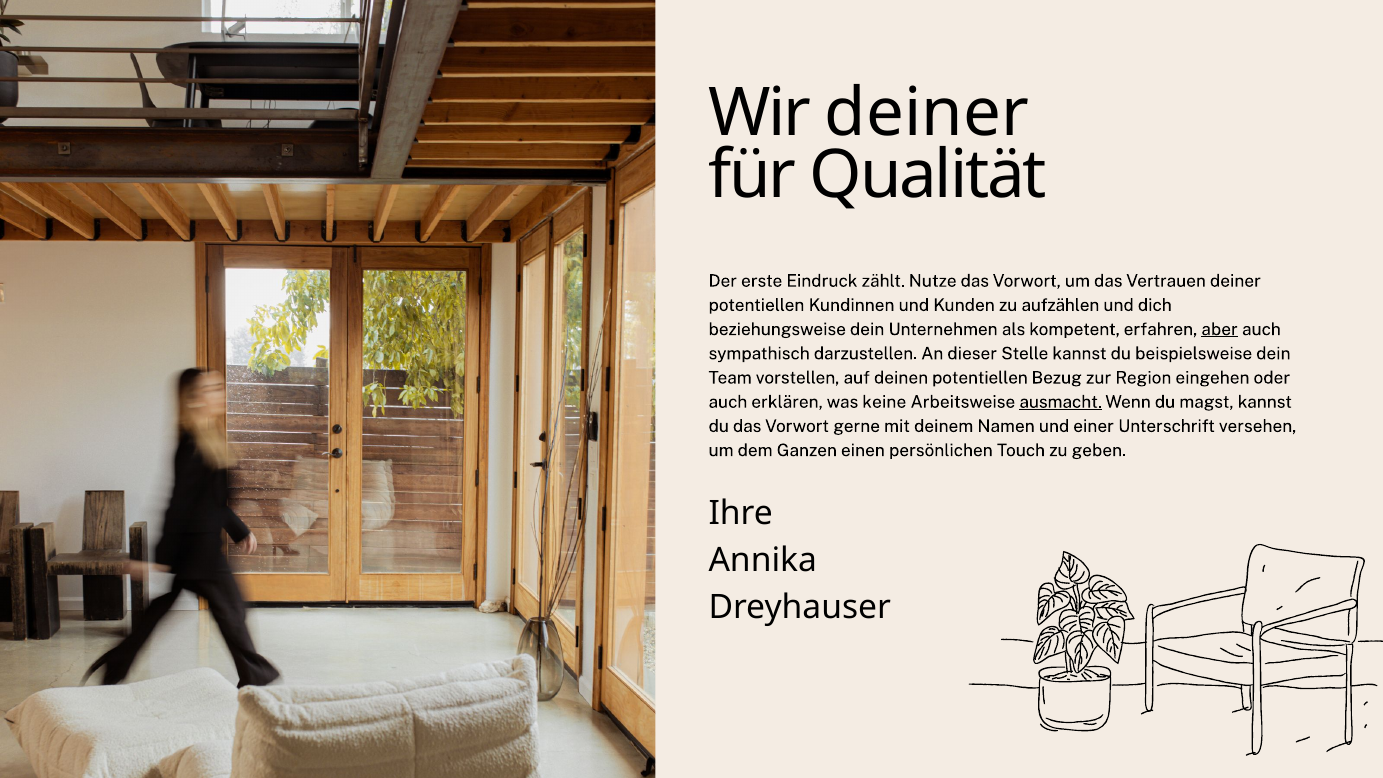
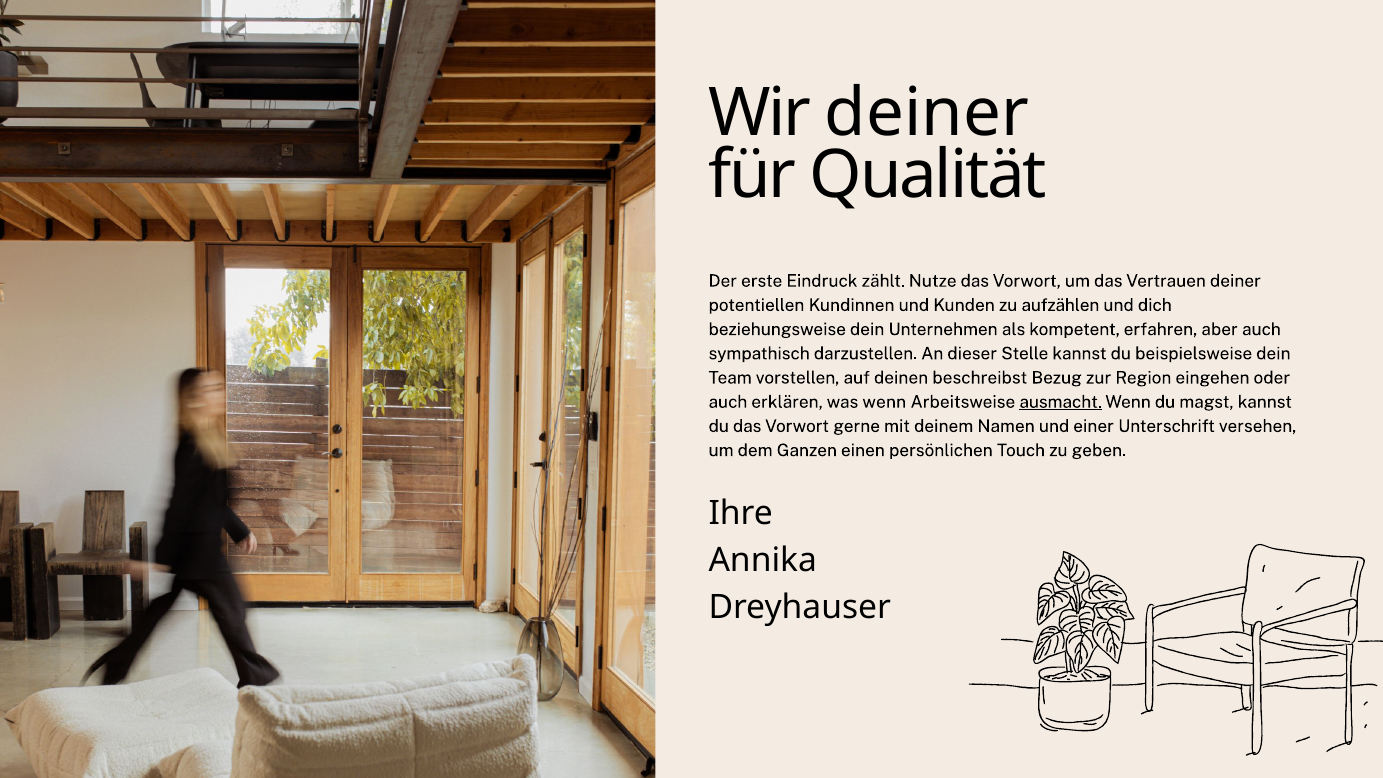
aber underline: present -> none
deinen potentiellen: potentiellen -> beschreibst
was keine: keine -> wenn
